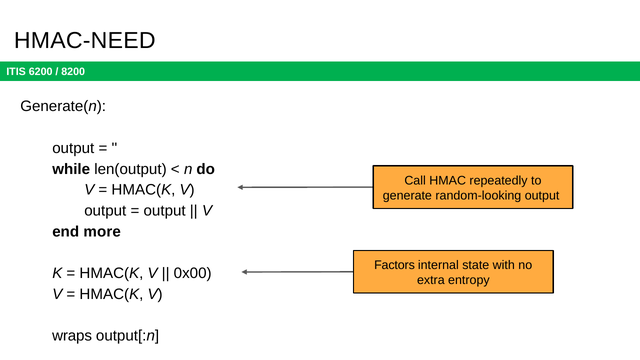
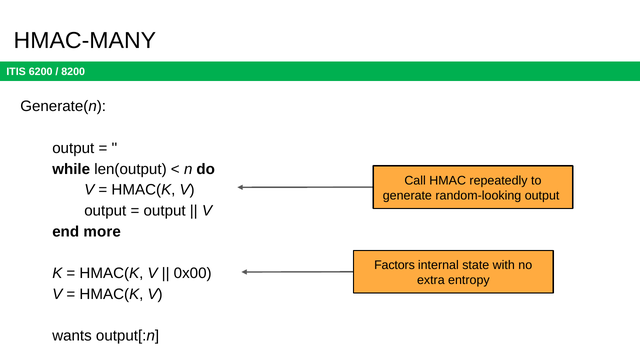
HMAC-NEED: HMAC-NEED -> HMAC-MANY
wraps: wraps -> wants
